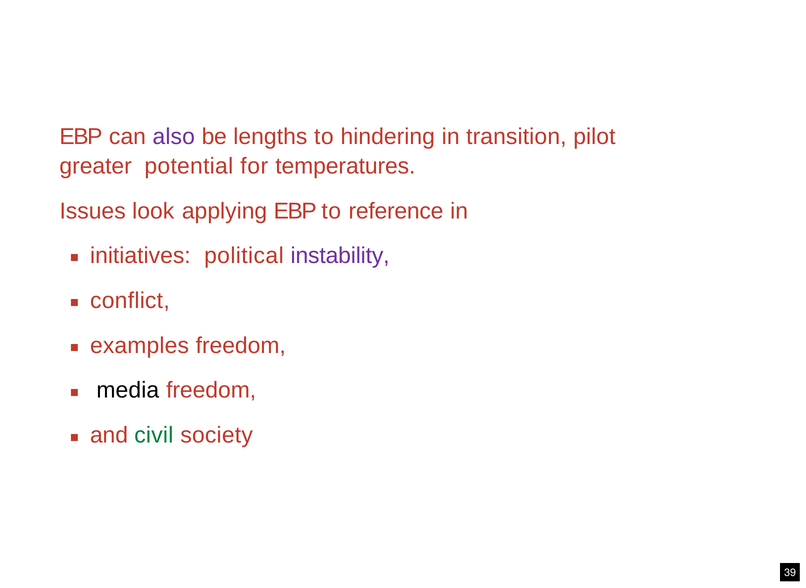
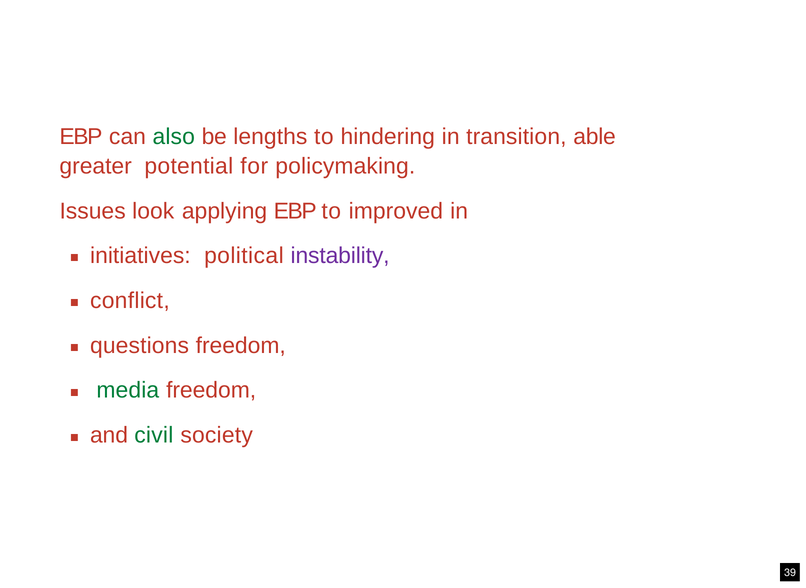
also colour: purple -> green
pilot: pilot -> able
temperatures: temperatures -> policymaking
reference: reference -> improved
examples: examples -> questions
media colour: black -> green
